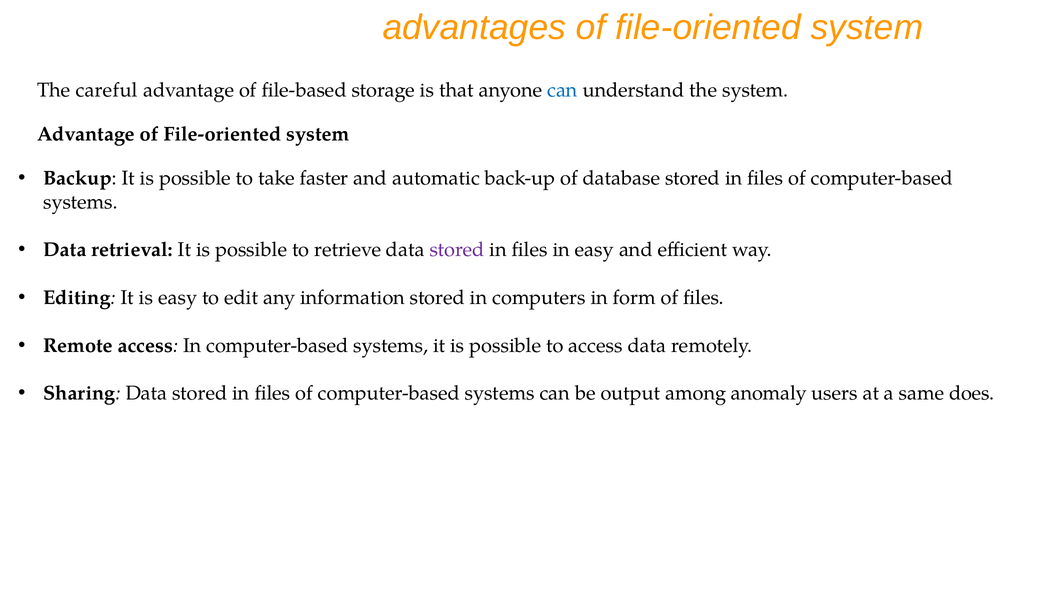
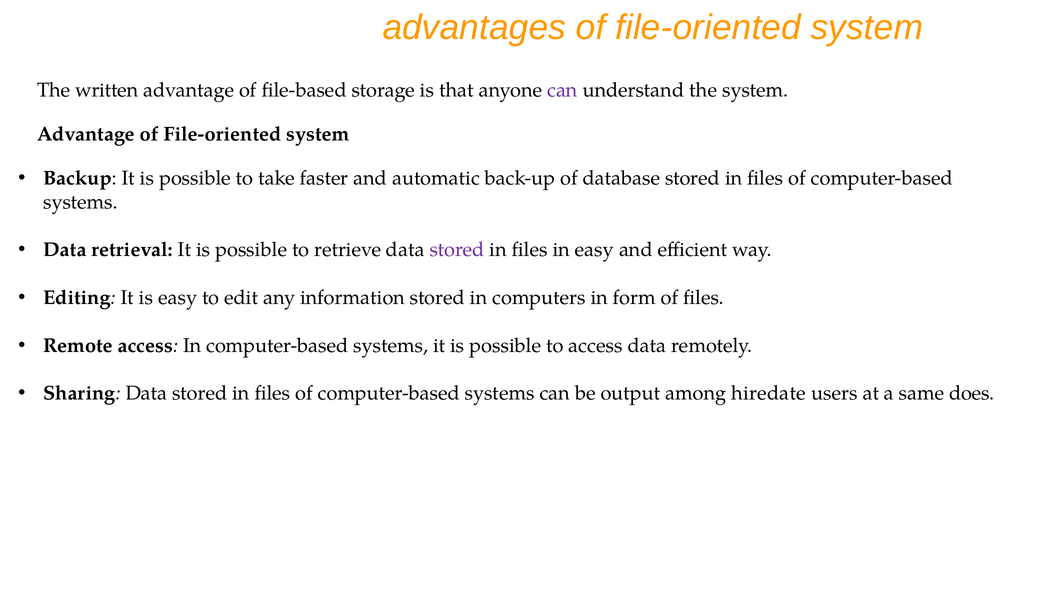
careful: careful -> written
can at (562, 90) colour: blue -> purple
anomaly: anomaly -> hiredate
